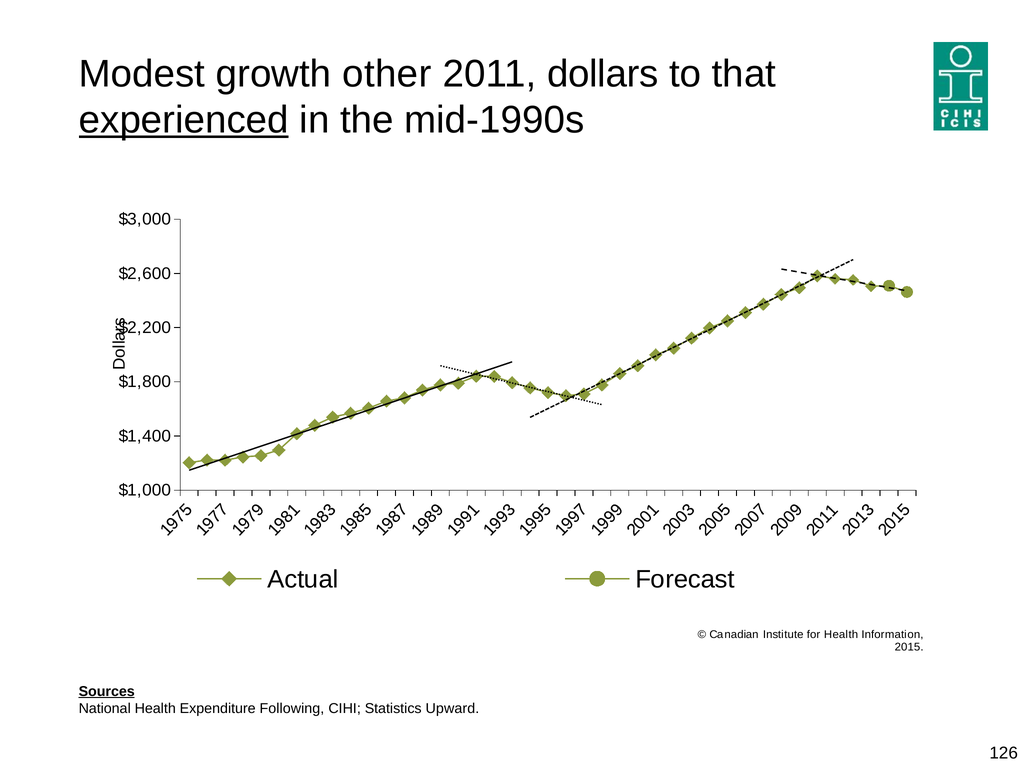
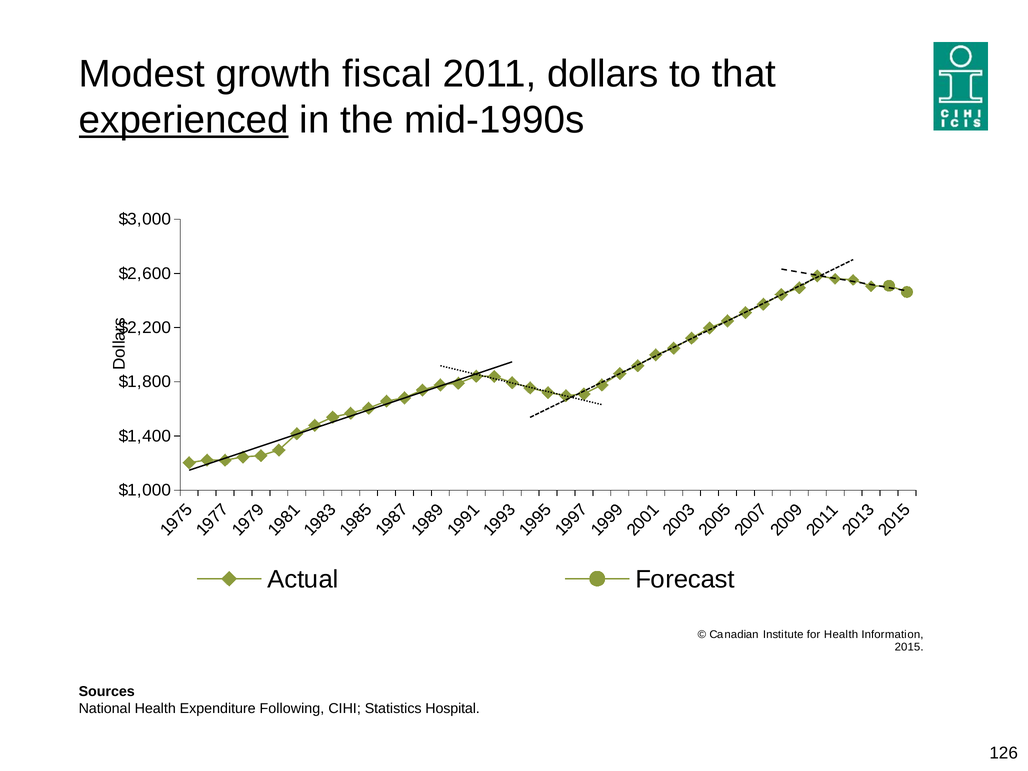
other: other -> fiscal
Sources underline: present -> none
Upward: Upward -> Hospital
